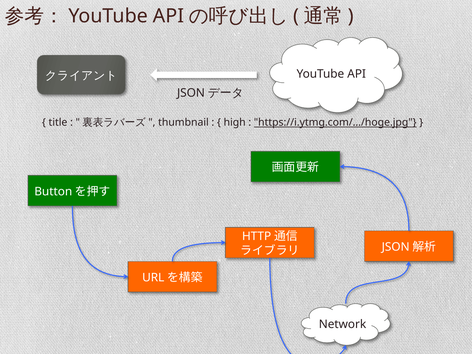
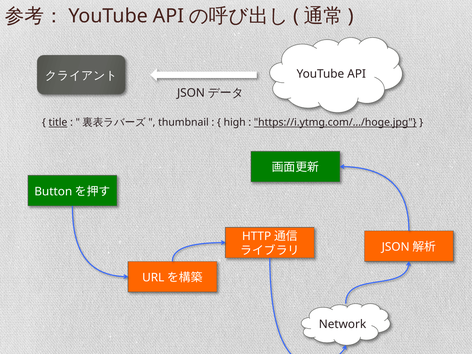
title underline: none -> present
